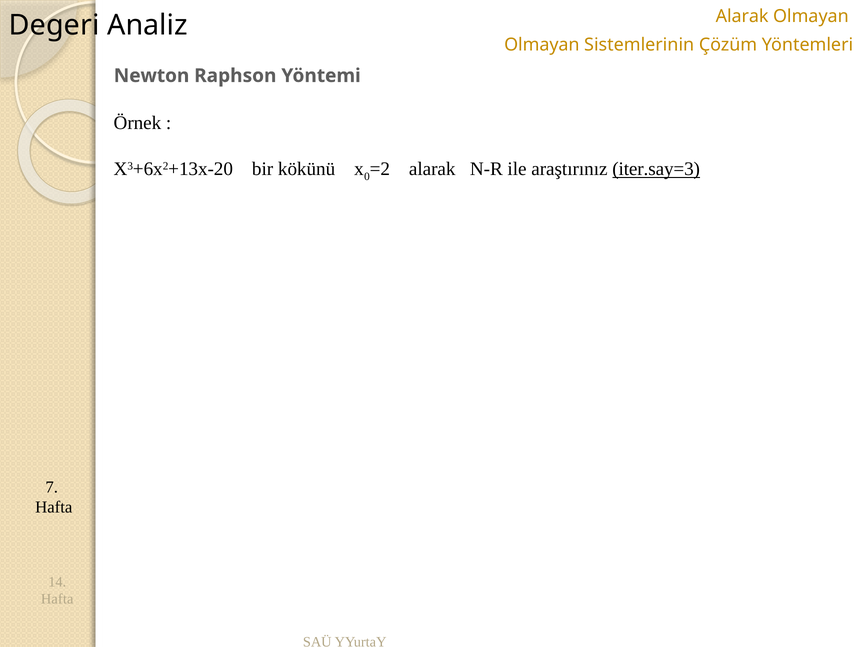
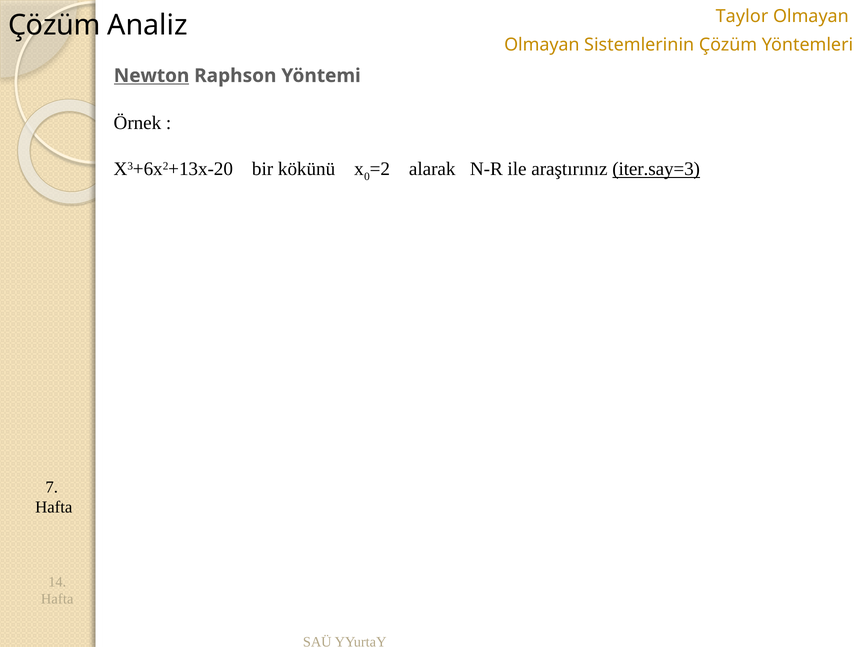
Alarak at (742, 16): Alarak -> Taylor
Degeri at (54, 25): Degeri -> Çözüm
Newton underline: none -> present
